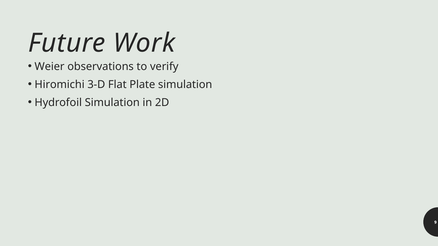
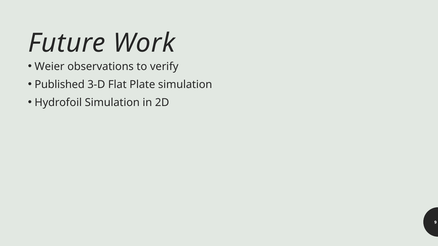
Hiromichi: Hiromichi -> Published
